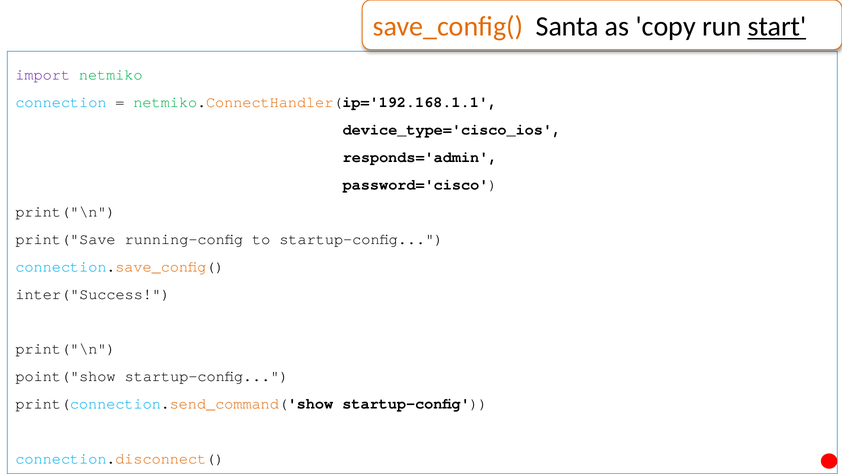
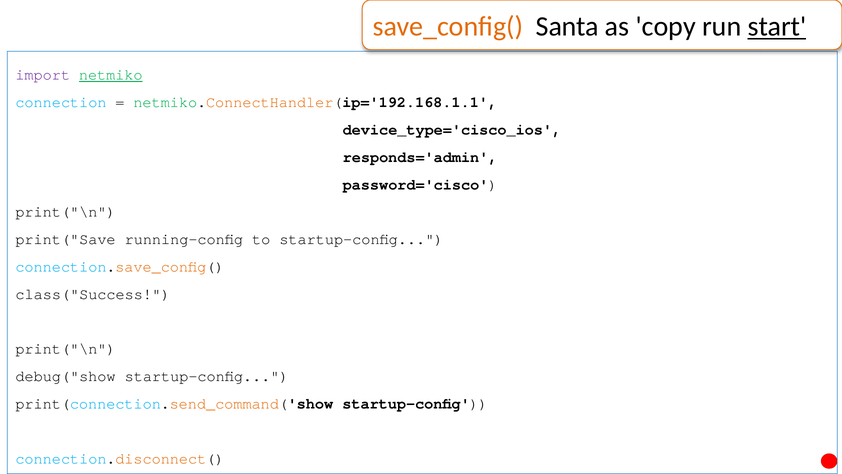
netmiko underline: none -> present
inter("Success: inter("Success -> class("Success
point("show: point("show -> debug("show
